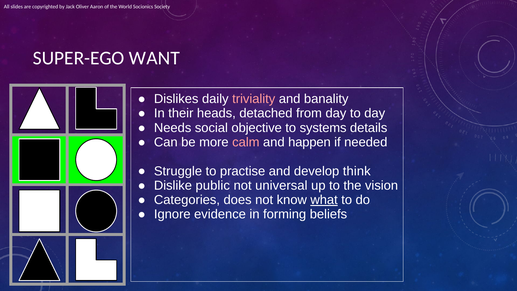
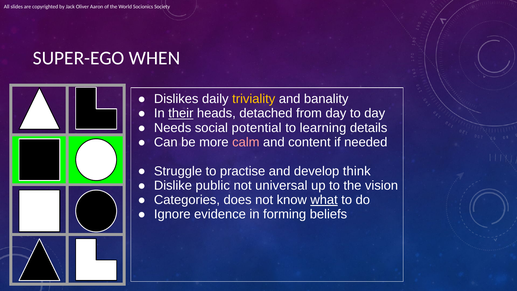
WANT: WANT -> WHEN
triviality colour: pink -> yellow
their underline: none -> present
objective: objective -> potential
systems: systems -> learning
happen: happen -> content
